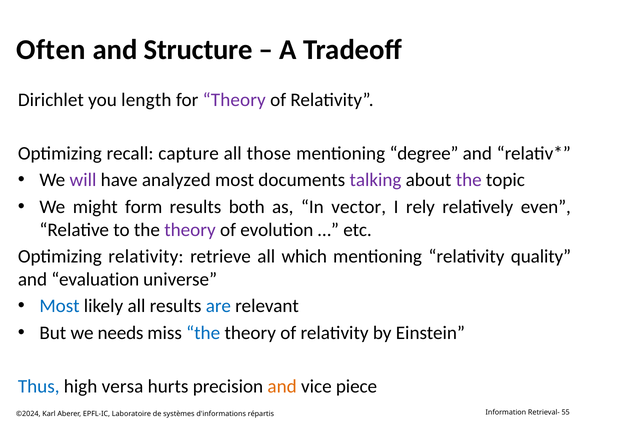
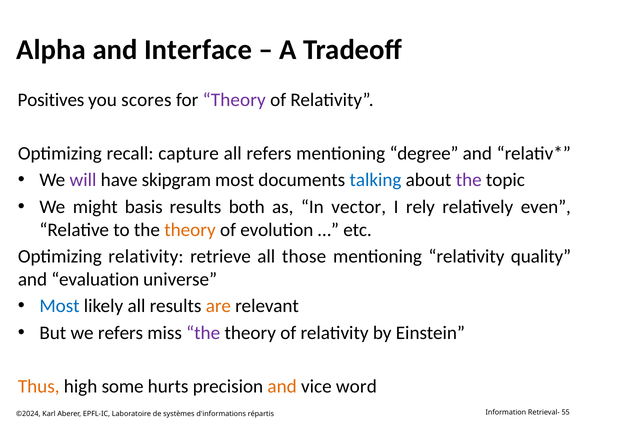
Often: Often -> Alpha
Structure: Structure -> Interface
Dirichlet: Dirichlet -> Positives
length: length -> scores
all those: those -> refers
analyzed: analyzed -> skipgram
talking colour: purple -> blue
form: form -> basis
theory at (190, 230) colour: purple -> orange
which: which -> those
are colour: blue -> orange
we needs: needs -> refers
the at (203, 333) colour: blue -> purple
Thus colour: blue -> orange
versa: versa -> some
piece: piece -> word
